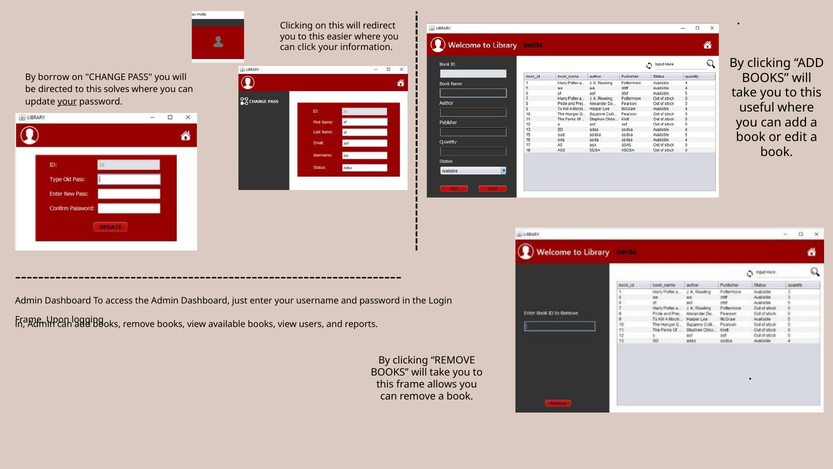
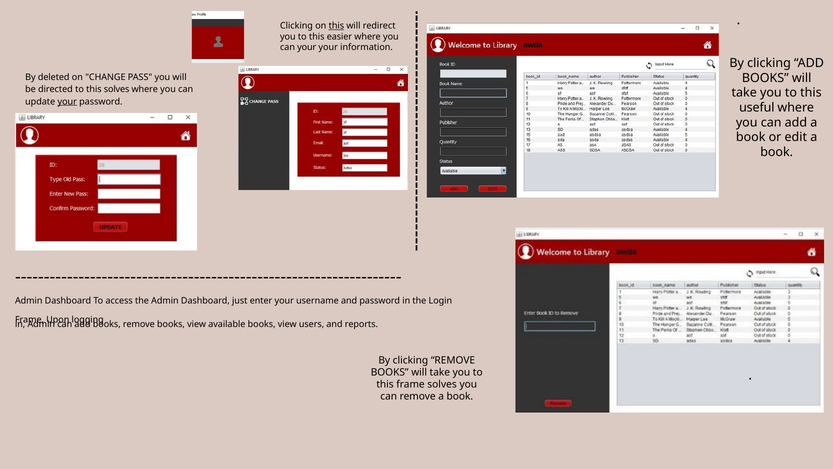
this at (336, 26) underline: none -> present
can click: click -> your
borrow: borrow -> deleted
frame allows: allows -> solves
